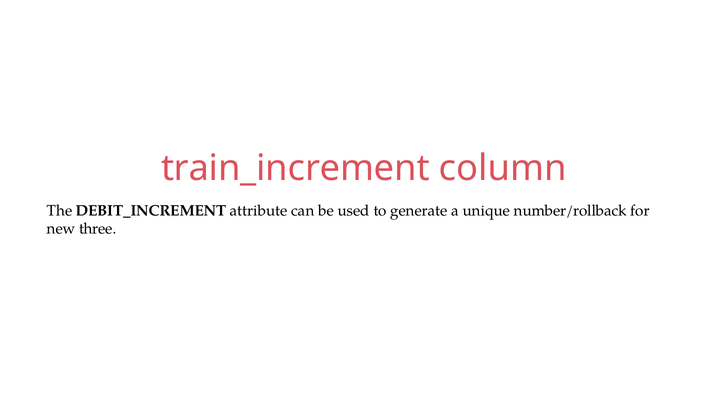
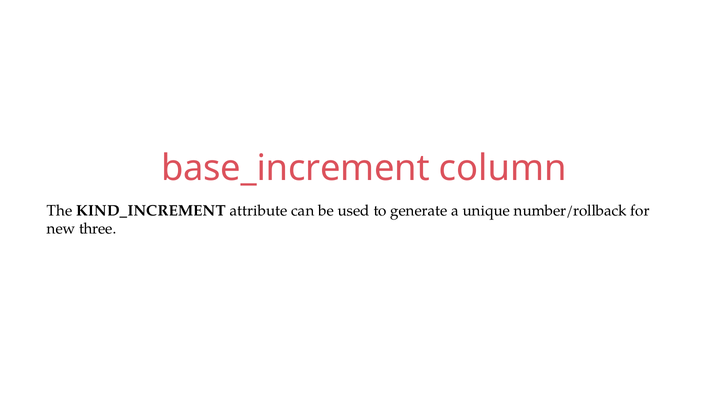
train_increment: train_increment -> base_increment
DEBIT_INCREMENT: DEBIT_INCREMENT -> KIND_INCREMENT
